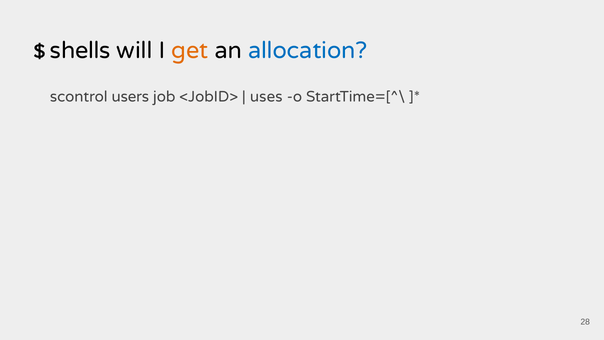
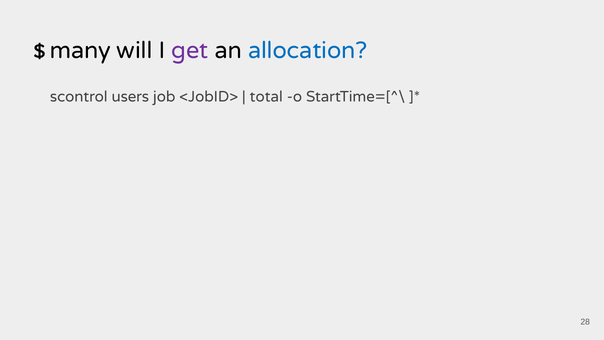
shells: shells -> many
get colour: orange -> purple
uses: uses -> total
